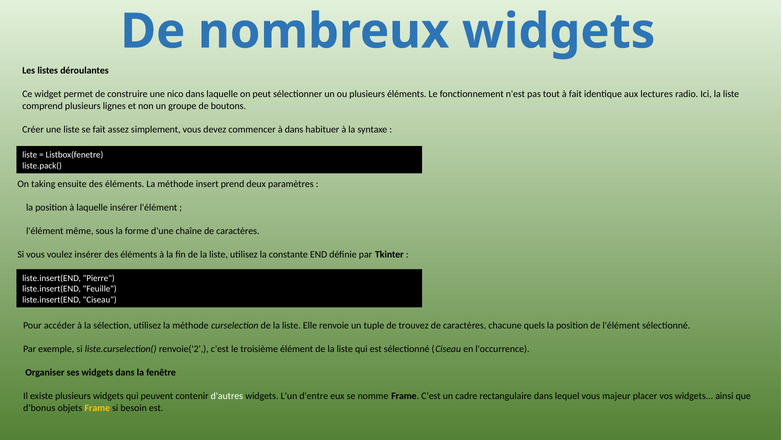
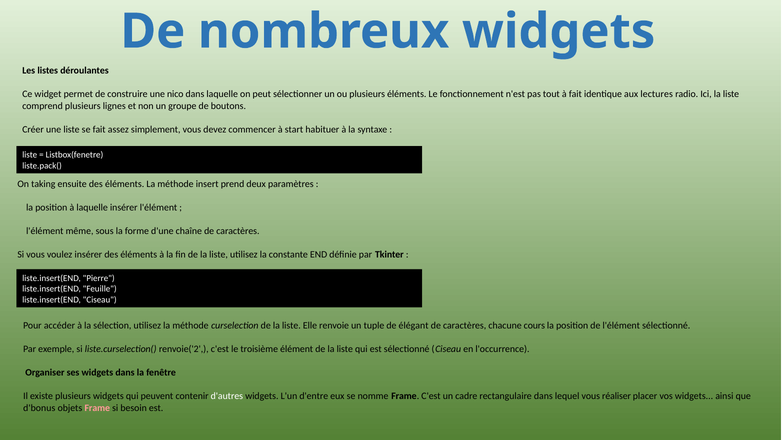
à dans: dans -> start
trouvez: trouvez -> élégant
quels: quels -> cours
majeur: majeur -> réaliser
Frame at (97, 408) colour: yellow -> pink
